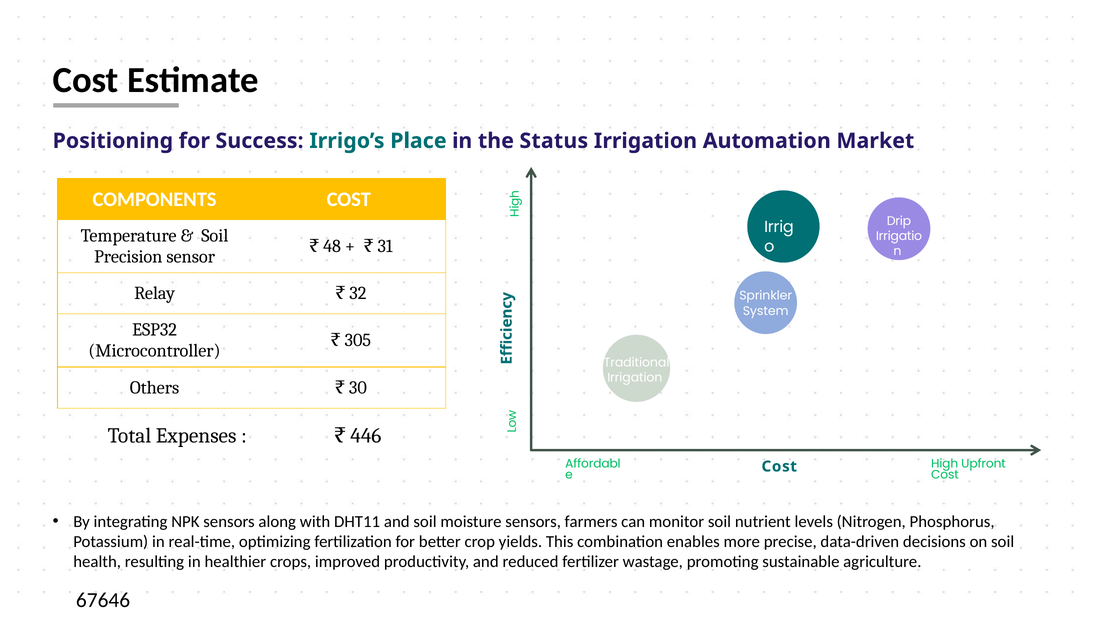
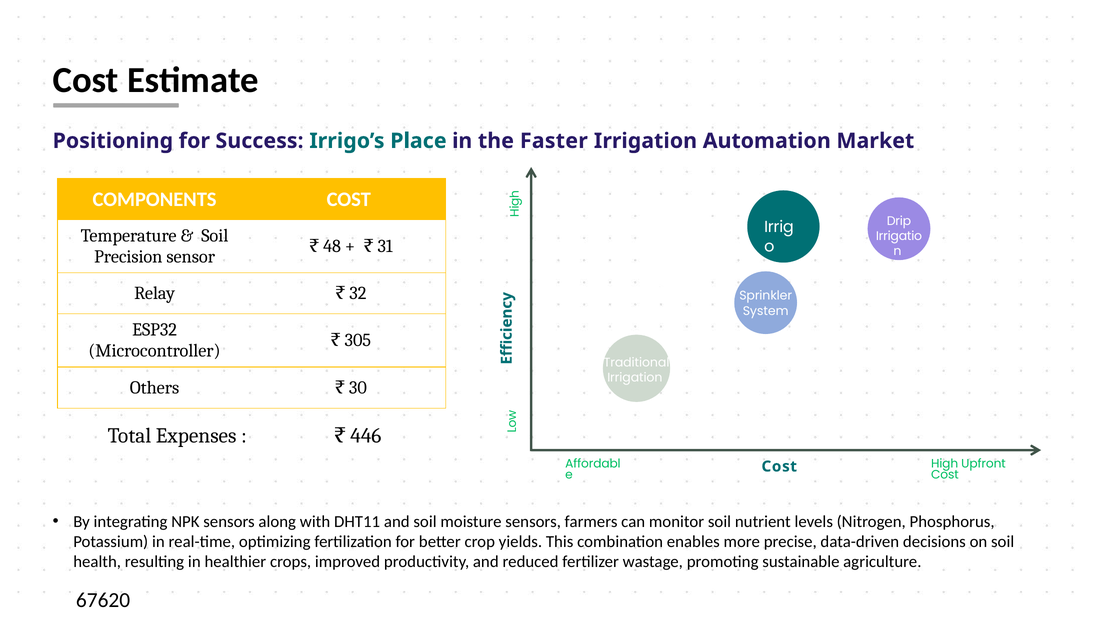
Status: Status -> Faster
67646: 67646 -> 67620
